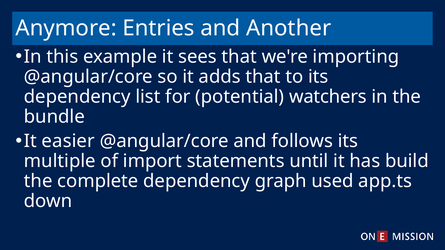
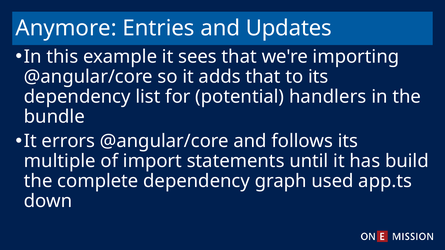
Another: Another -> Updates
watchers: watchers -> handlers
easier: easier -> errors
